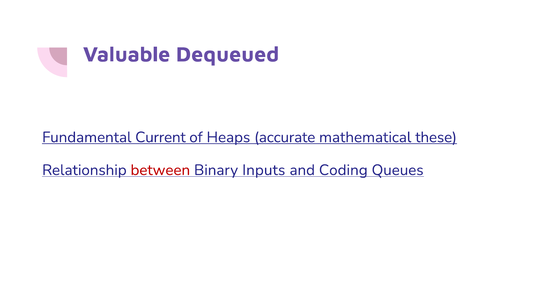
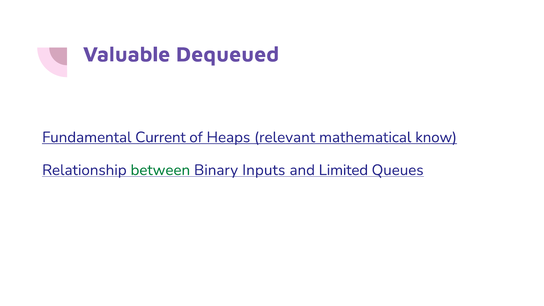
accurate: accurate -> relevant
these: these -> know
between colour: red -> green
Coding: Coding -> Limited
